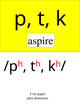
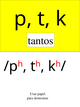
aspire: aspire -> tantos
